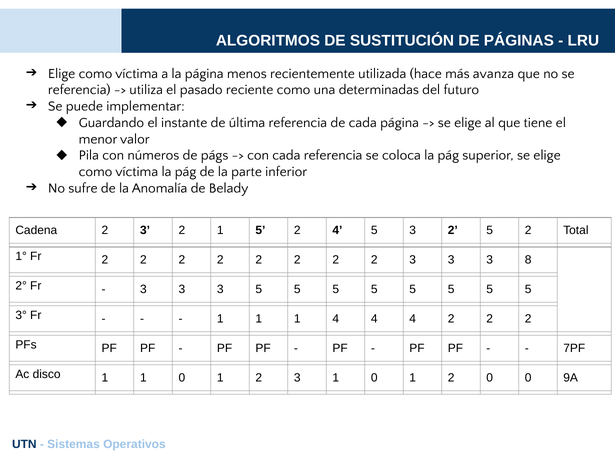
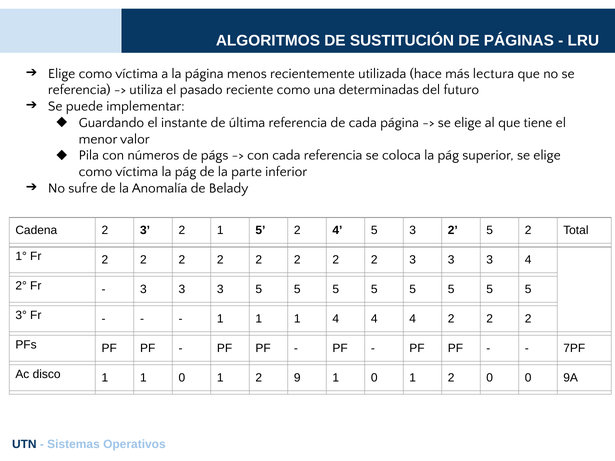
avanza: avanza -> lectura
3 8: 8 -> 4
1 2 3: 3 -> 9
